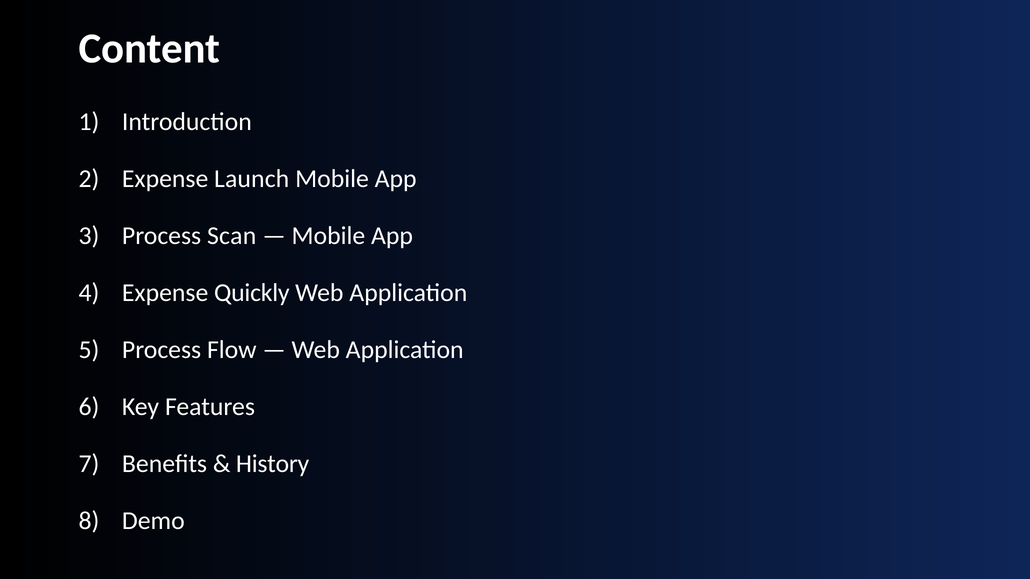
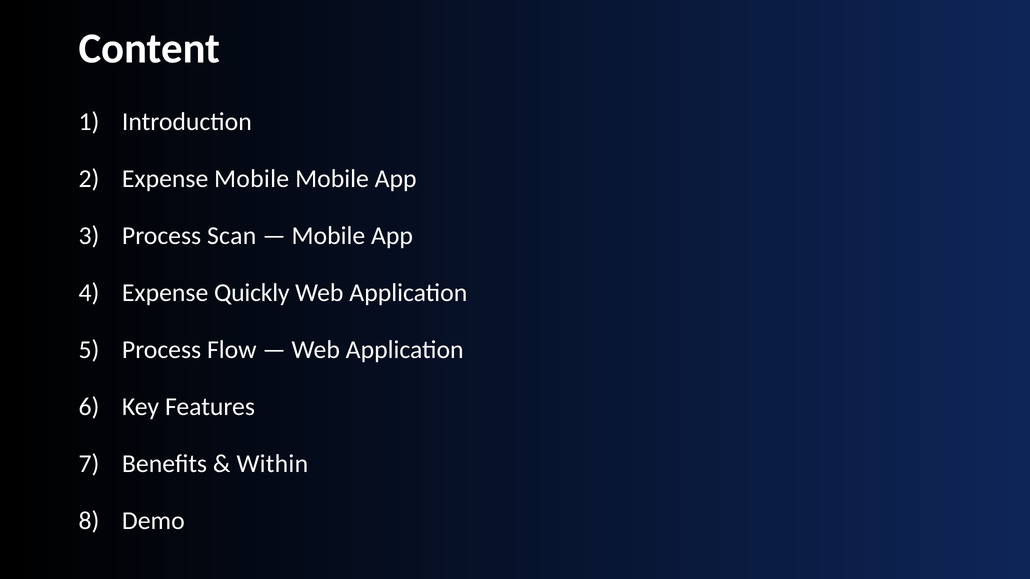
Expense Launch: Launch -> Mobile
History: History -> Within
